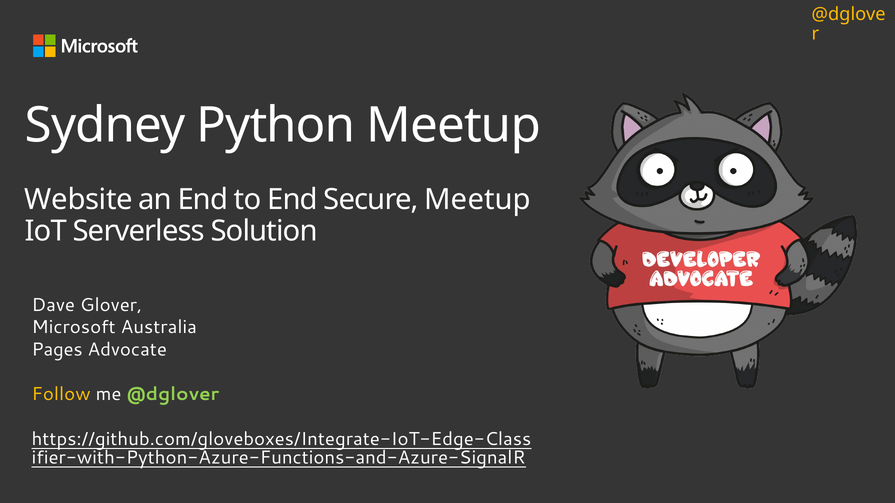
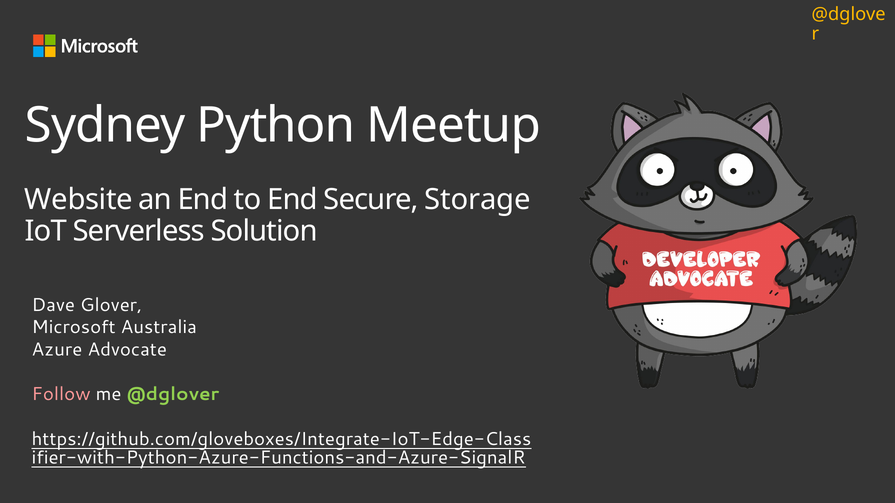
Secure Meetup: Meetup -> Storage
Pages: Pages -> Azure
Follow colour: yellow -> pink
